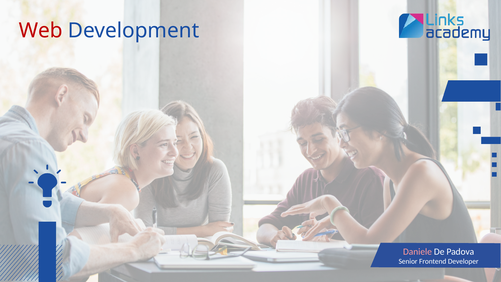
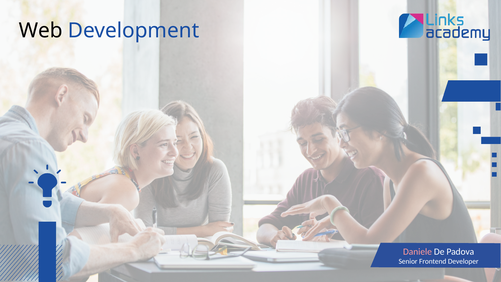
Web colour: red -> black
